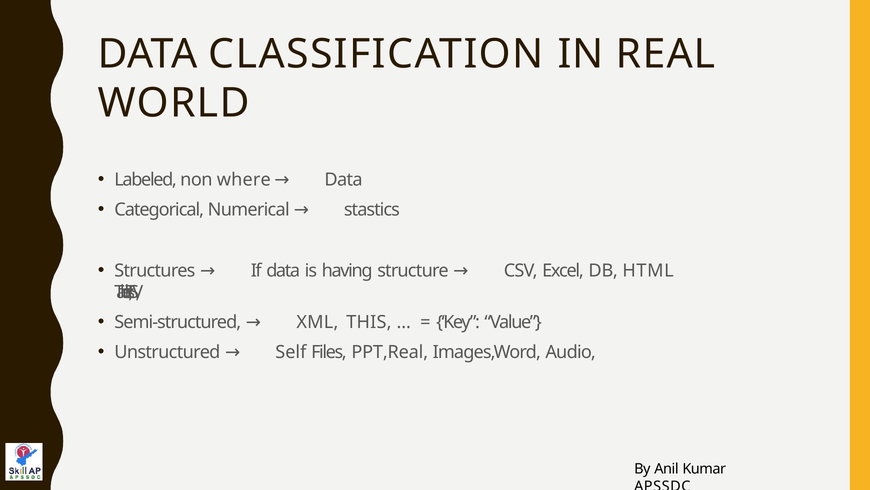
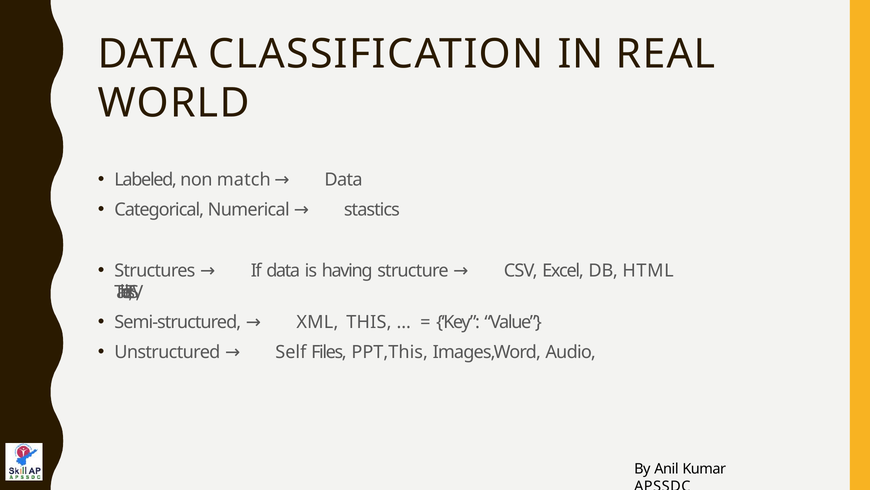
where: where -> match
PPT,Real: PPT,Real -> PPT,This
